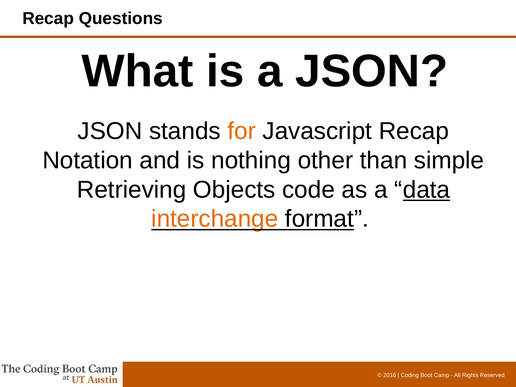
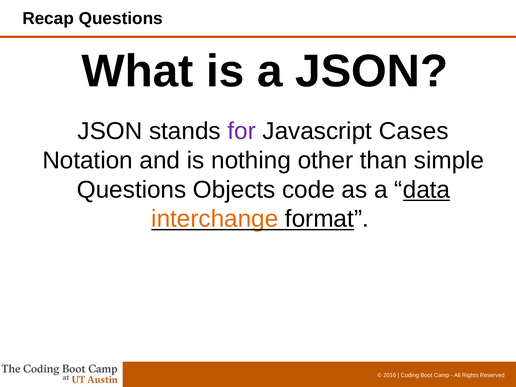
for colour: orange -> purple
Javascript Recap: Recap -> Cases
Retrieving at (132, 190): Retrieving -> Questions
